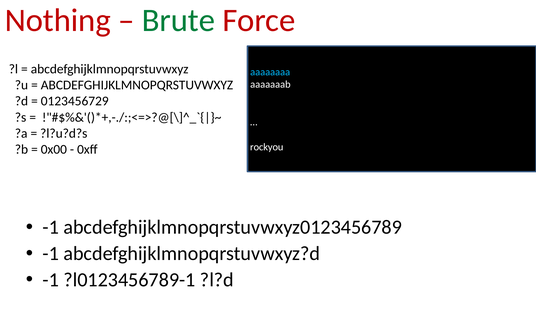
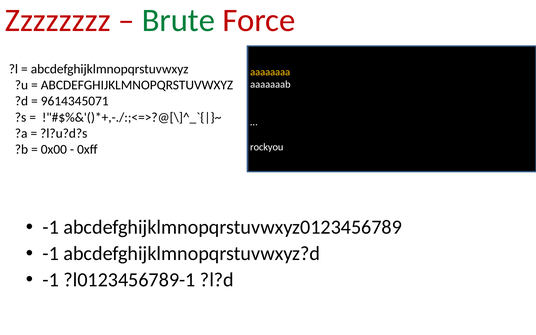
Nothing: Nothing -> Zzzzzzzz
aaaaaaaa colour: light blue -> yellow
0123456729: 0123456729 -> 9614345071
